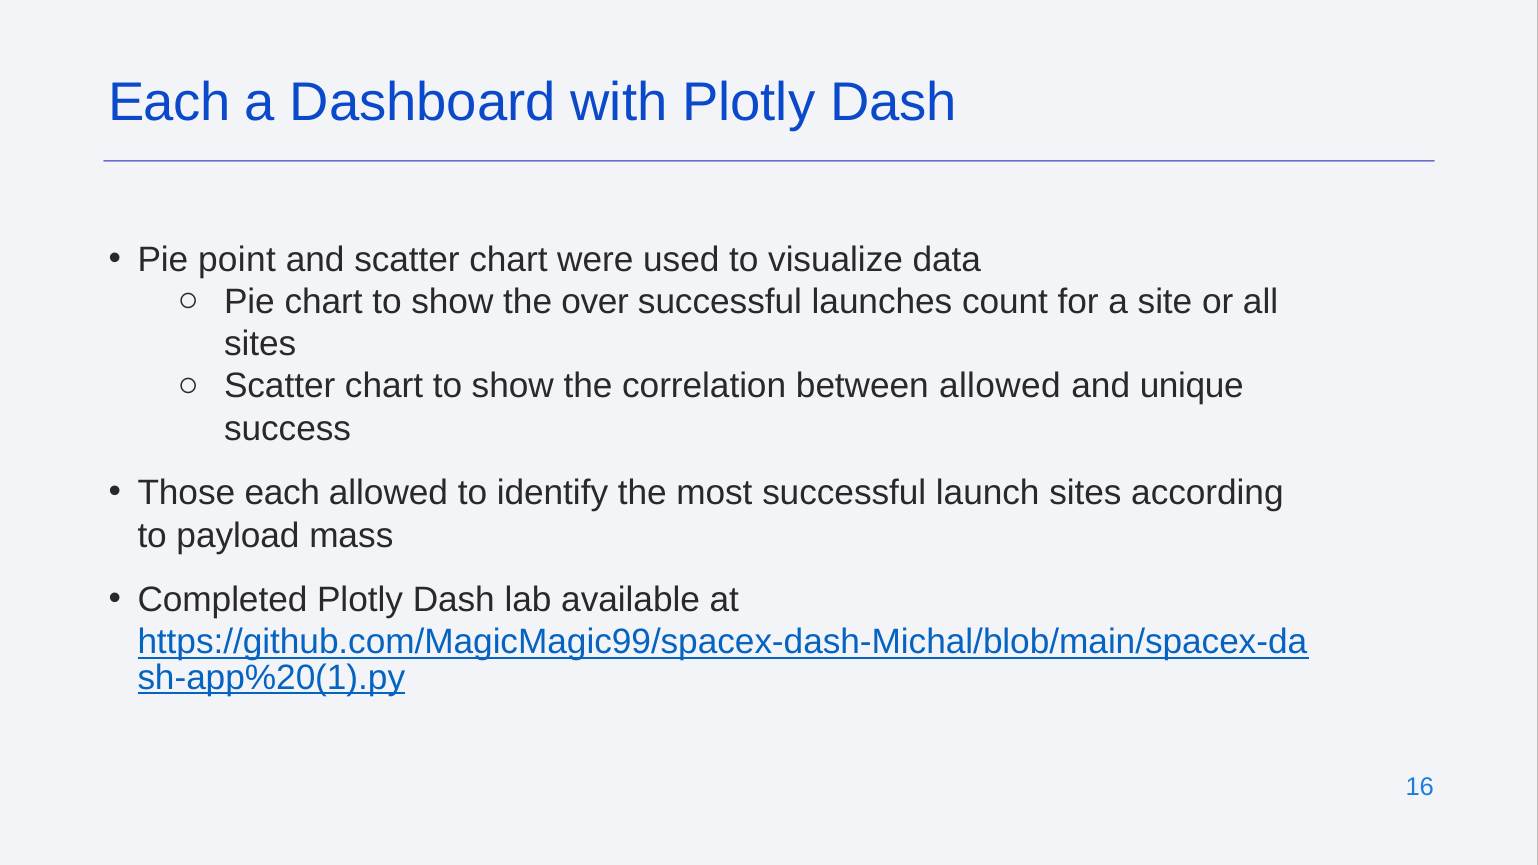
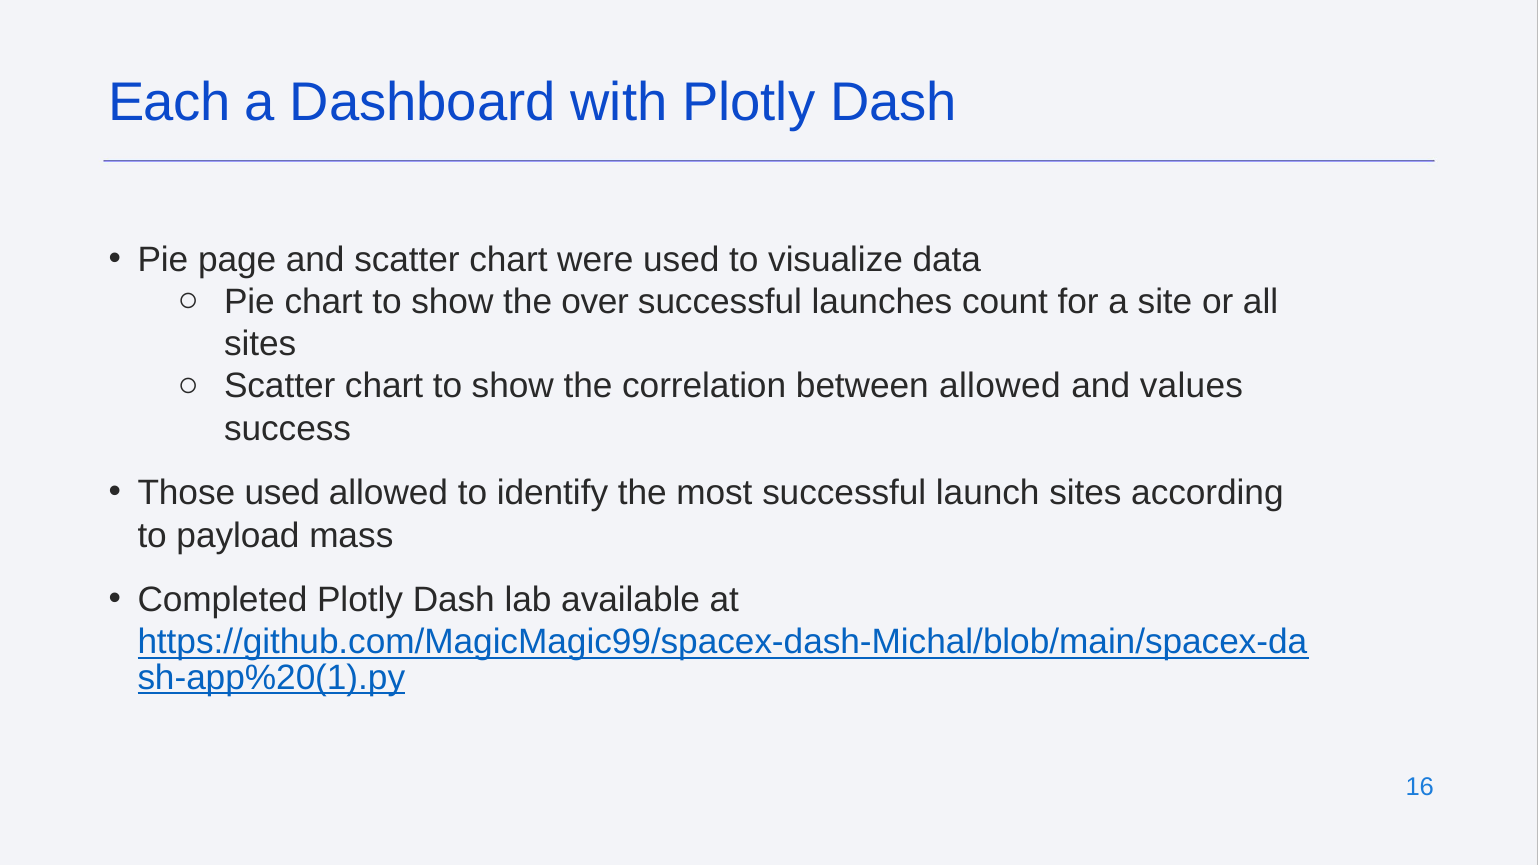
point: point -> page
unique: unique -> values
Those each: each -> used
